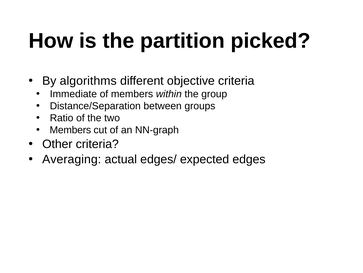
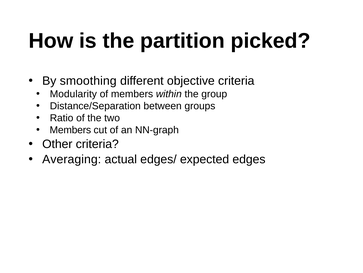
algorithms: algorithms -> smoothing
Immediate: Immediate -> Modularity
